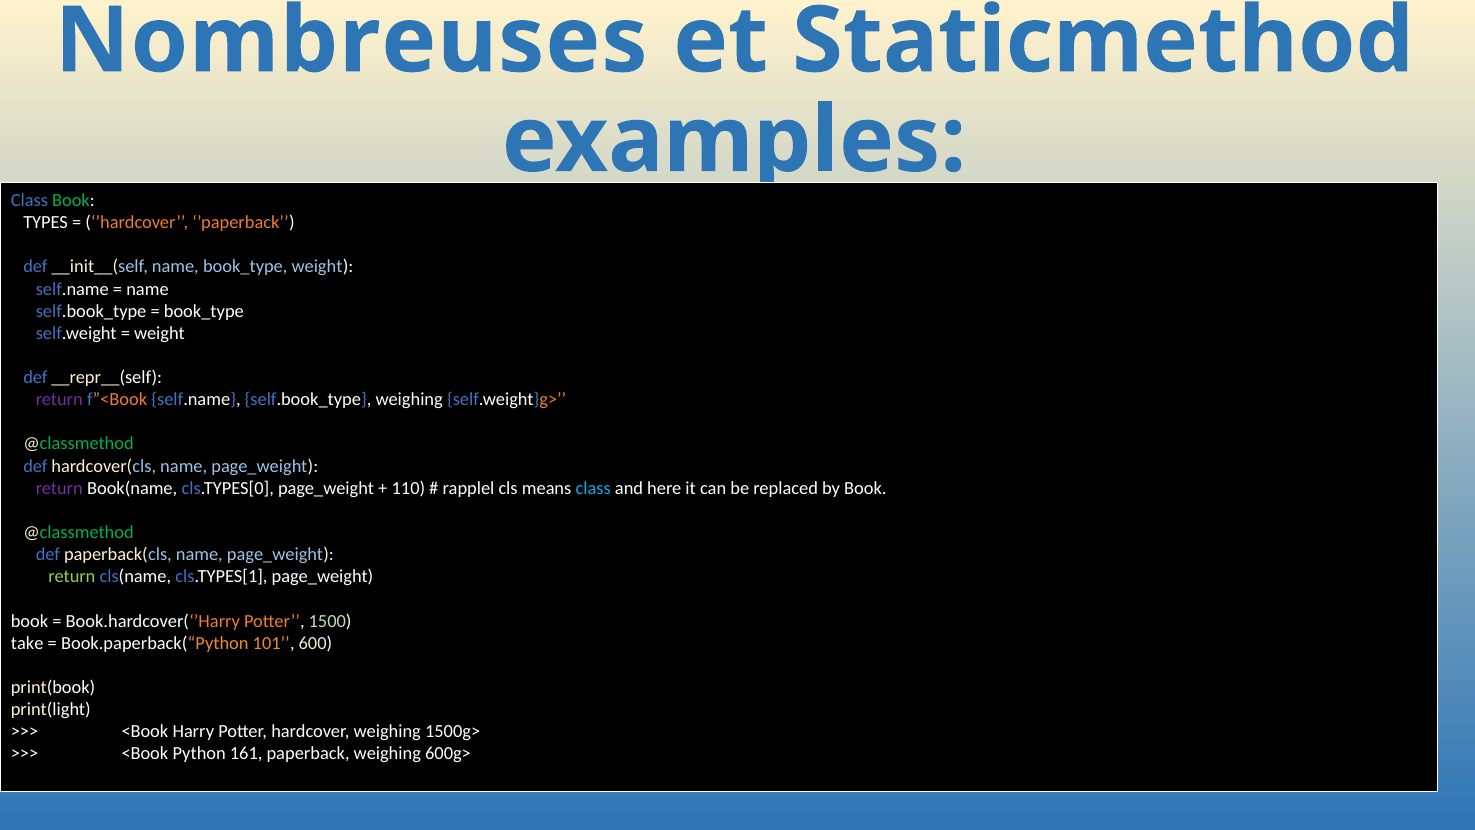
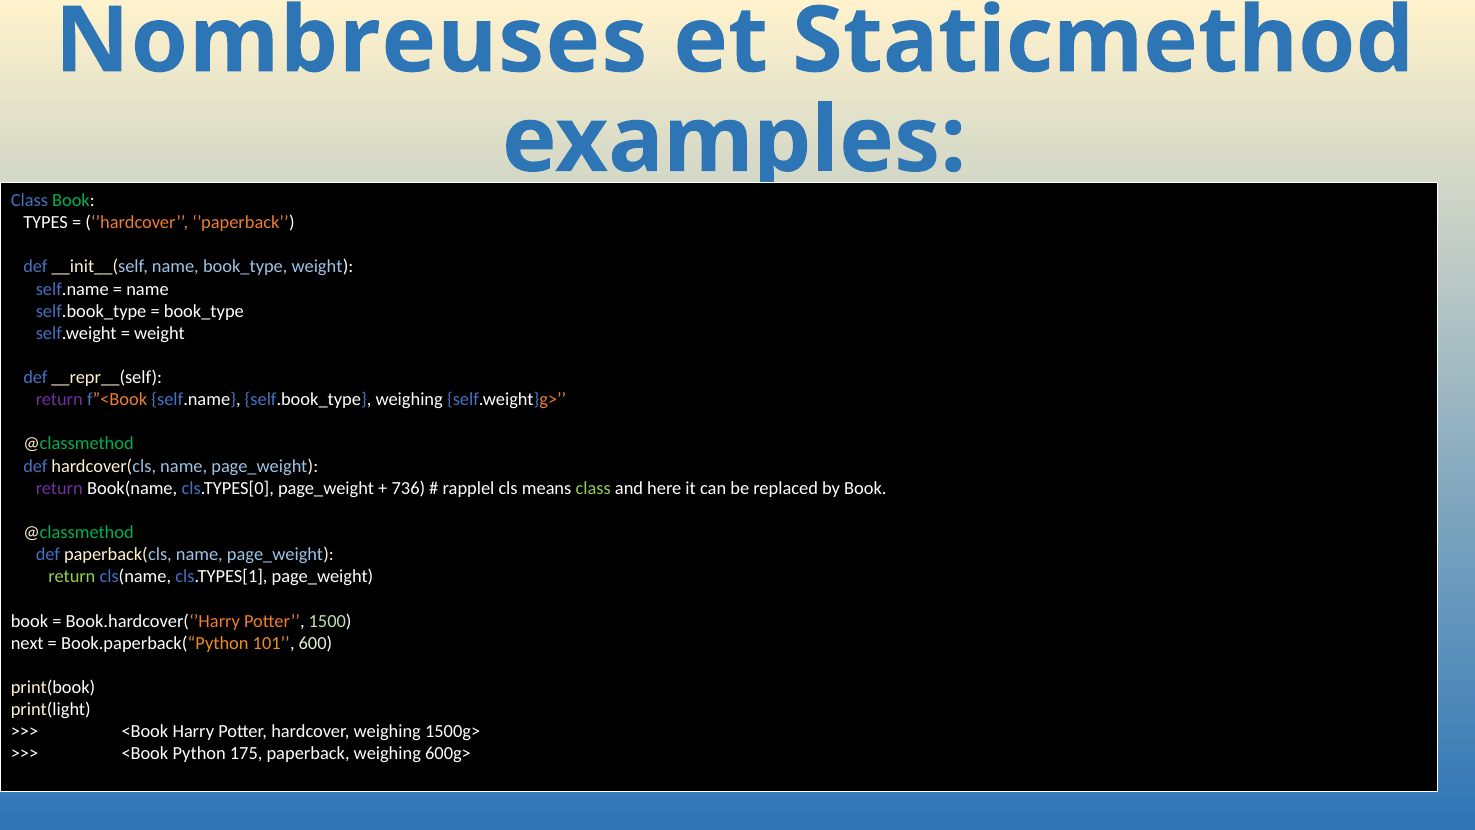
110: 110 -> 736
class at (593, 488) colour: light blue -> light green
take: take -> next
161: 161 -> 175
